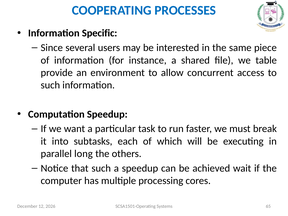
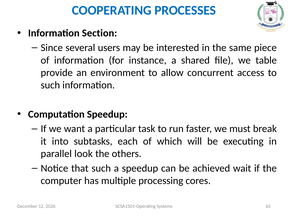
Specific: Specific -> Section
long: long -> look
